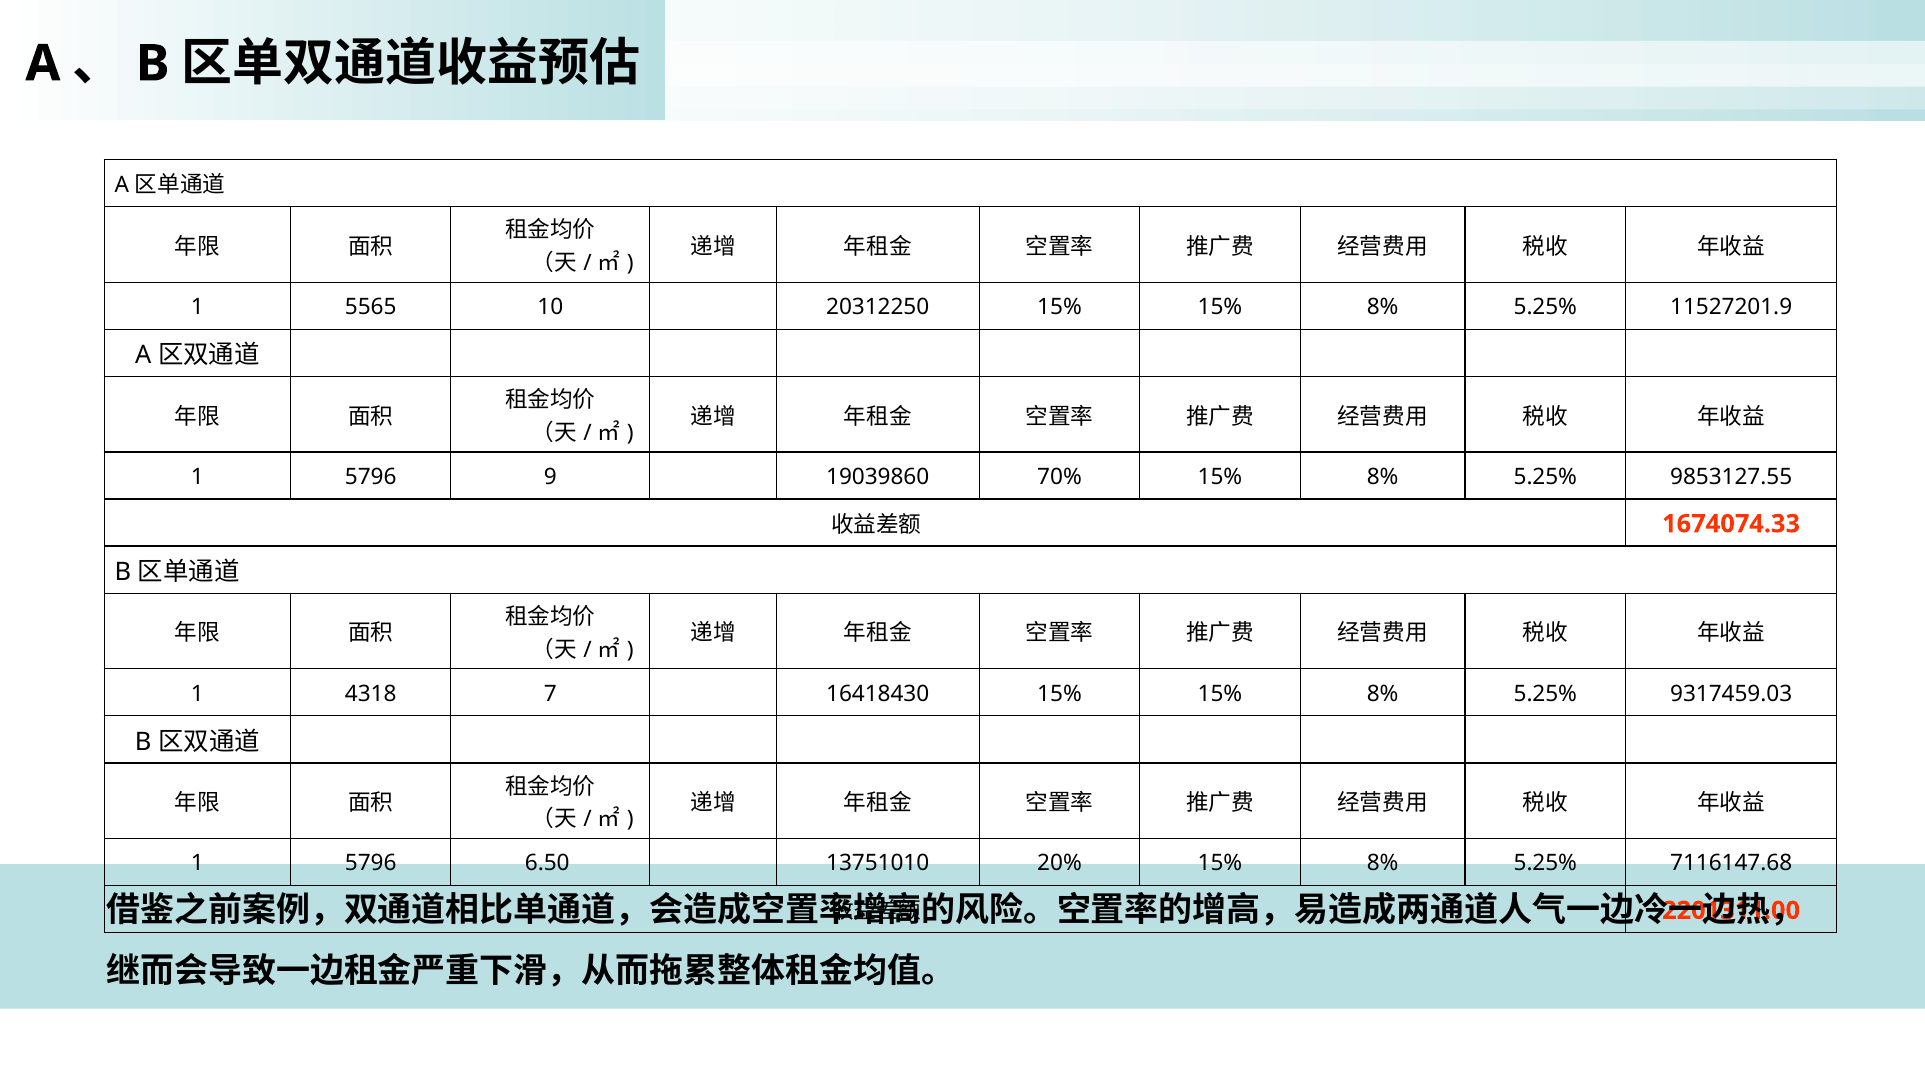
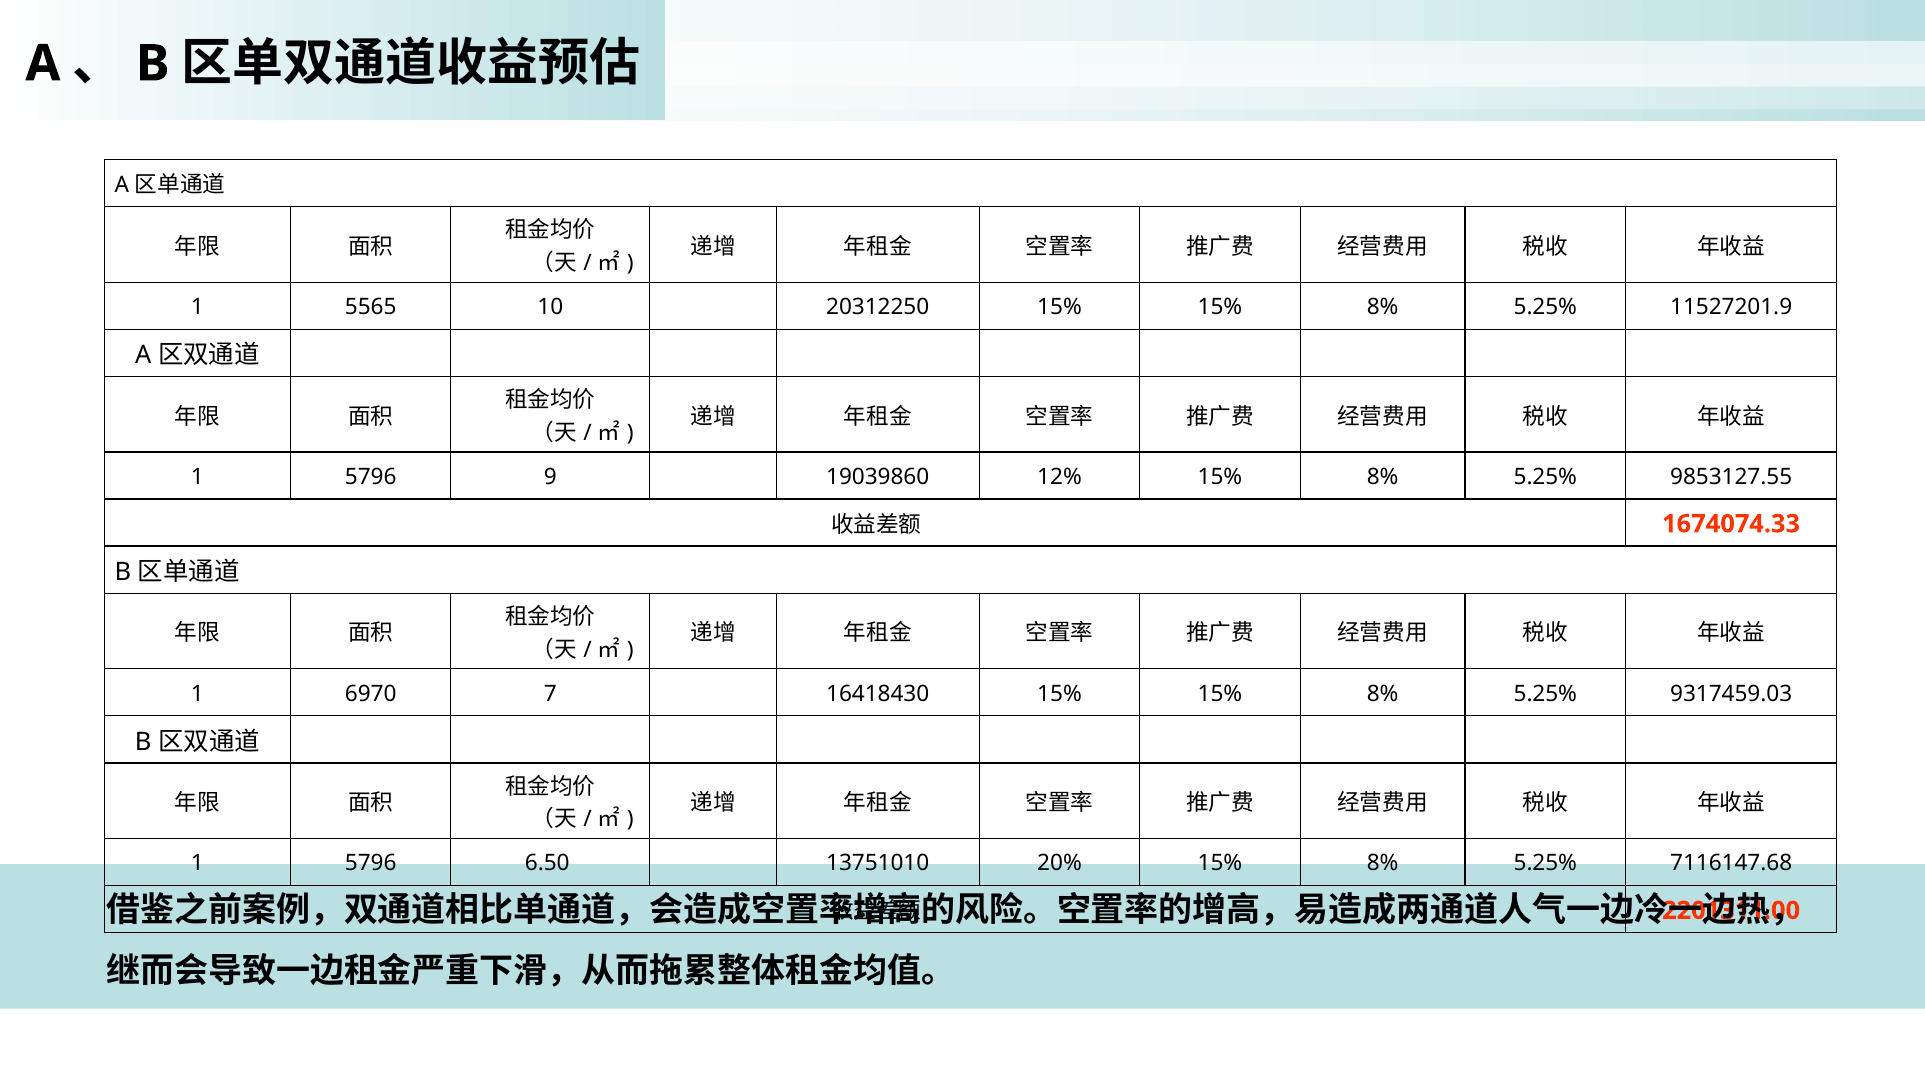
70%: 70% -> 12%
4318: 4318 -> 6970
